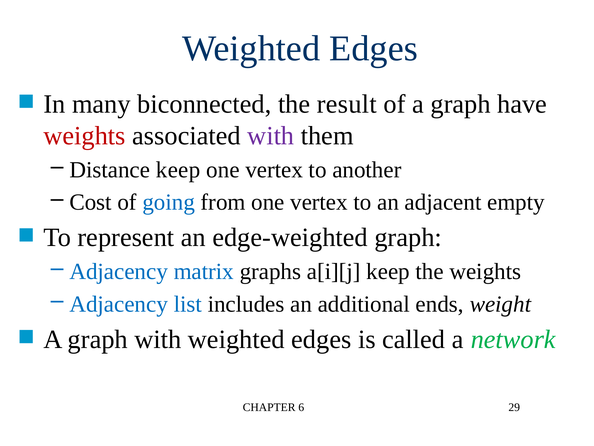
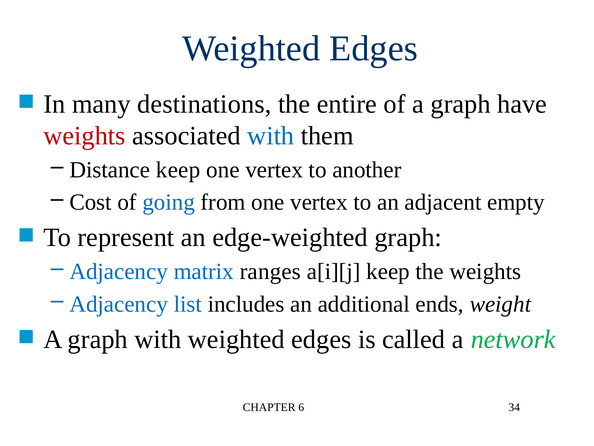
biconnected: biconnected -> destinations
result: result -> entire
with at (271, 136) colour: purple -> blue
graphs: graphs -> ranges
29: 29 -> 34
